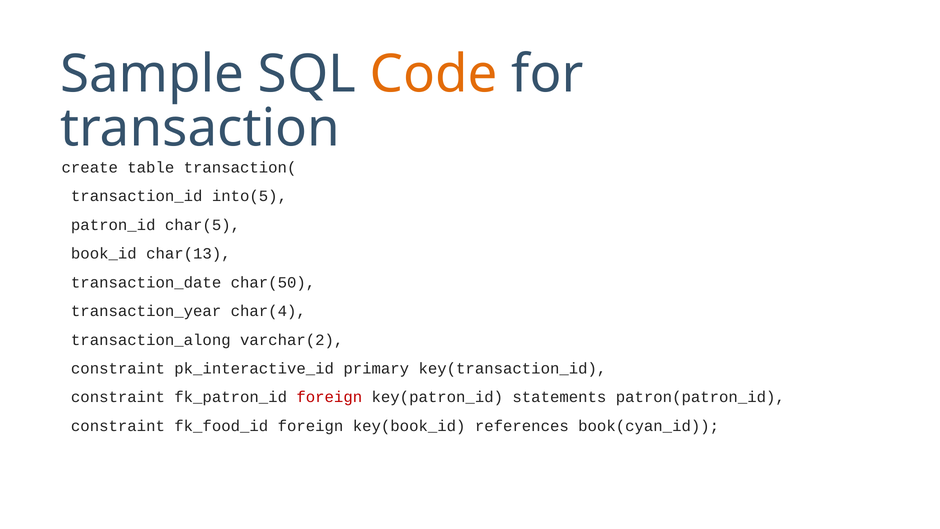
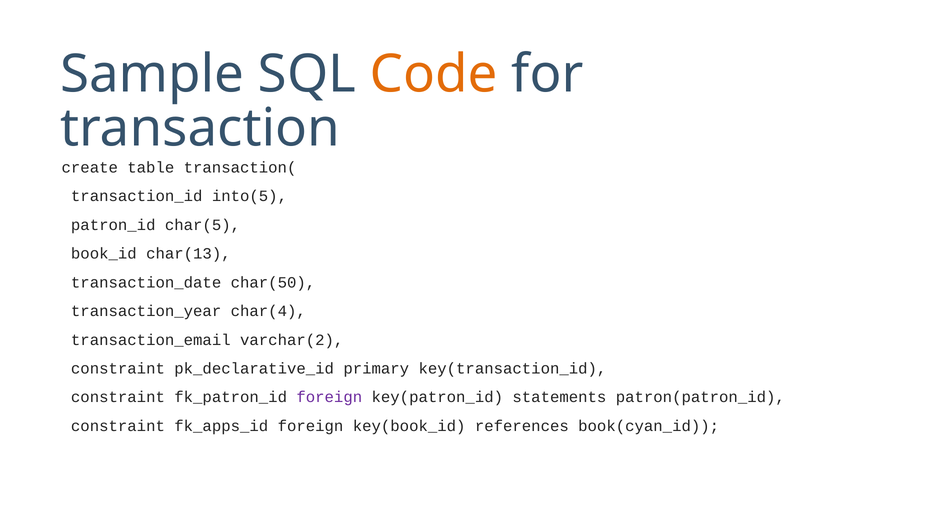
transaction_along: transaction_along -> transaction_email
pk_interactive_id: pk_interactive_id -> pk_declarative_id
foreign at (329, 397) colour: red -> purple
fk_food_id: fk_food_id -> fk_apps_id
